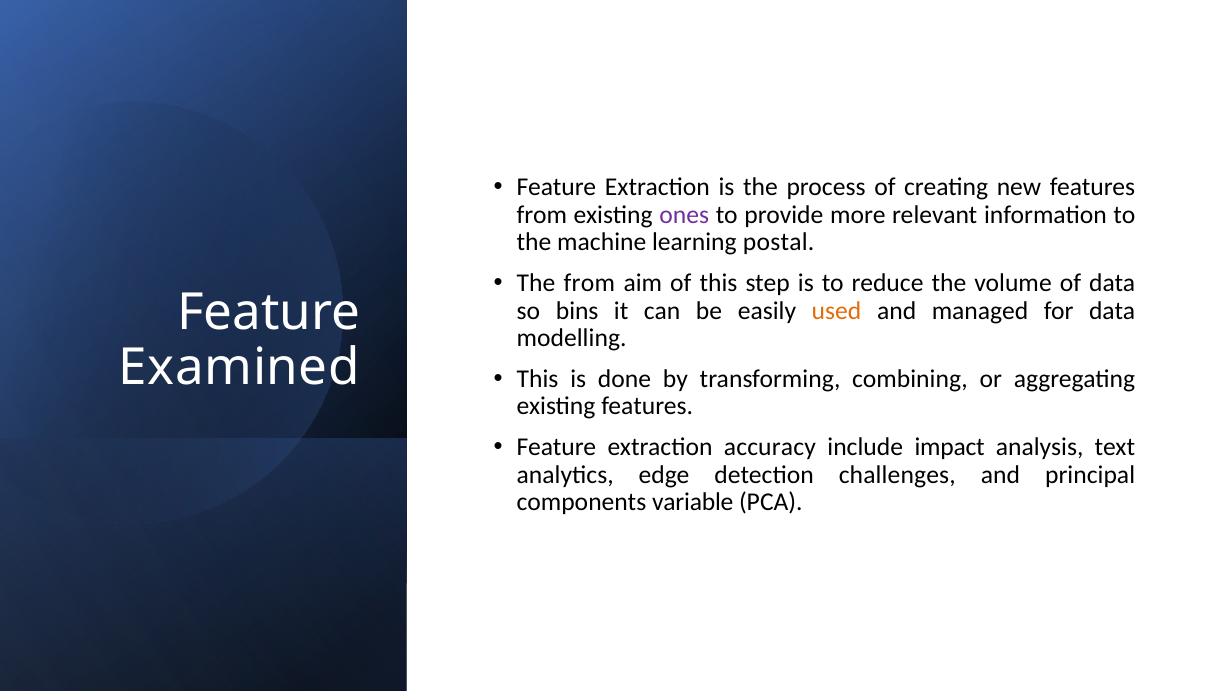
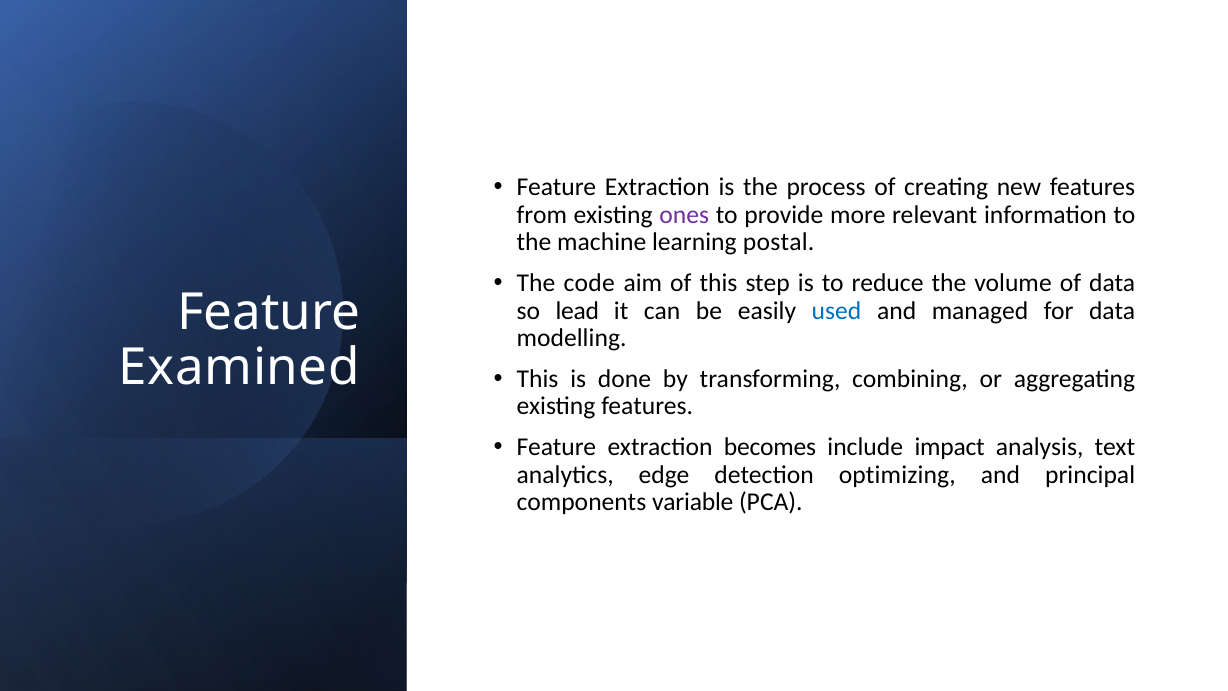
The from: from -> code
bins: bins -> lead
used colour: orange -> blue
accuracy: accuracy -> becomes
challenges: challenges -> optimizing
